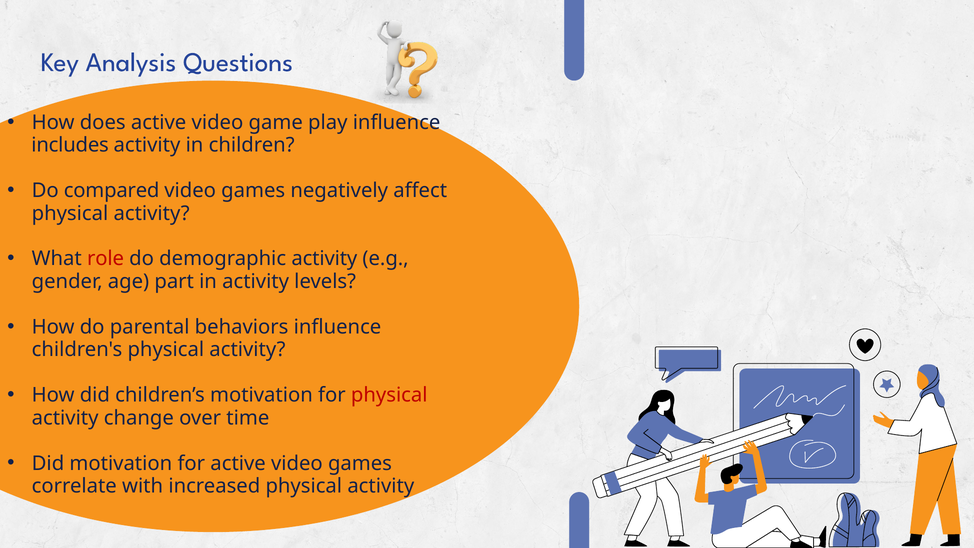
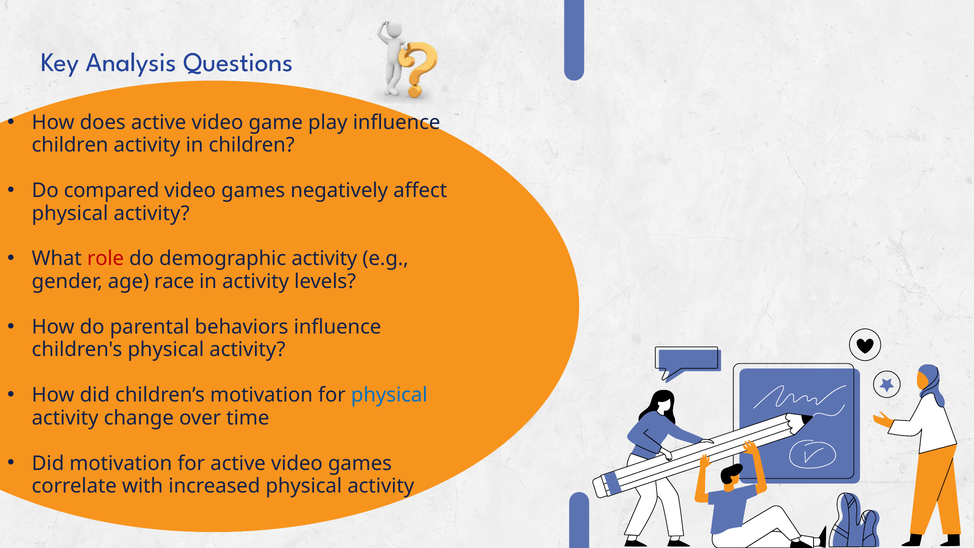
includes at (70, 145): includes -> children
part: part -> race
physical at (389, 395) colour: red -> blue
